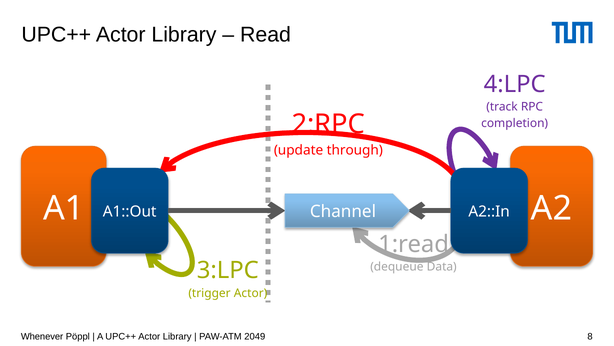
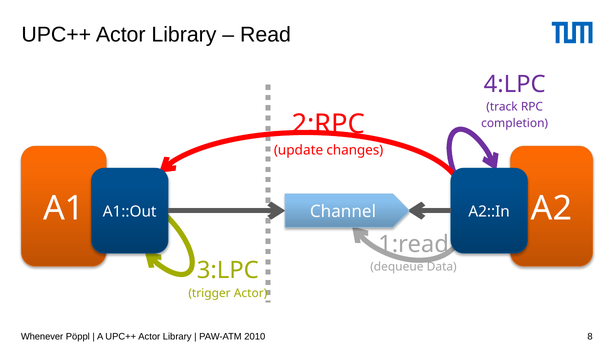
through: through -> changes
2049: 2049 -> 2010
